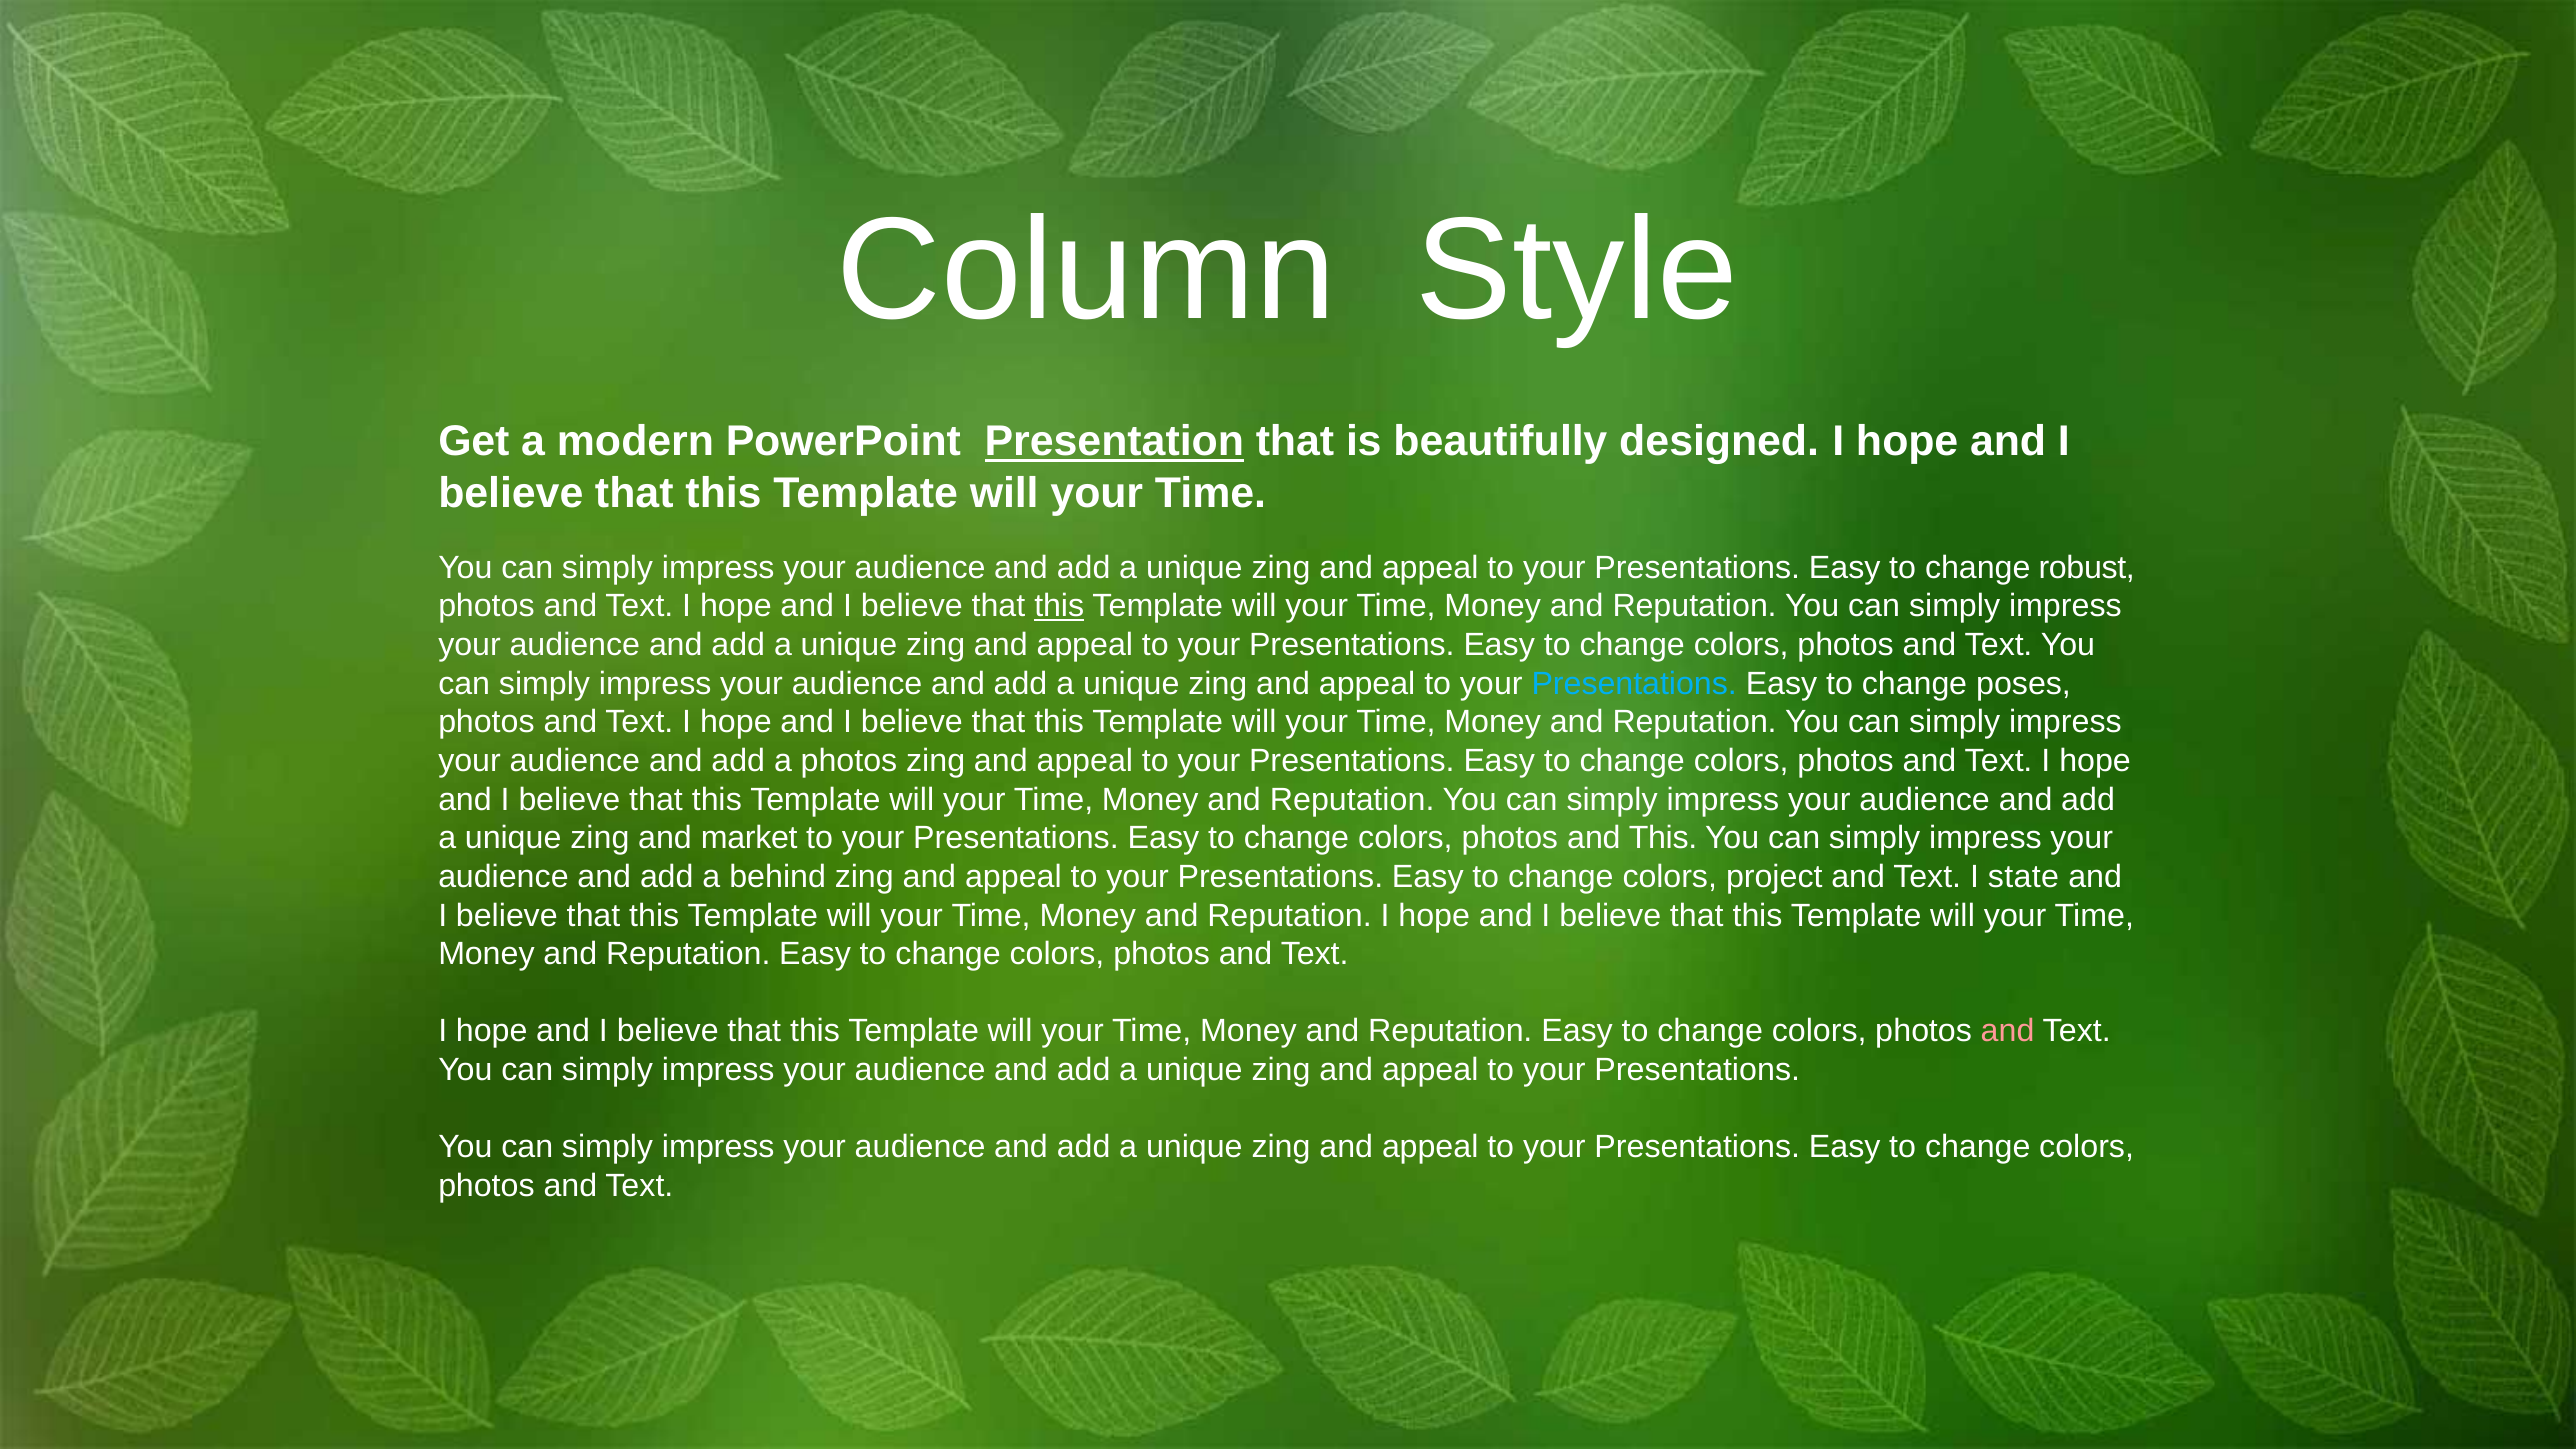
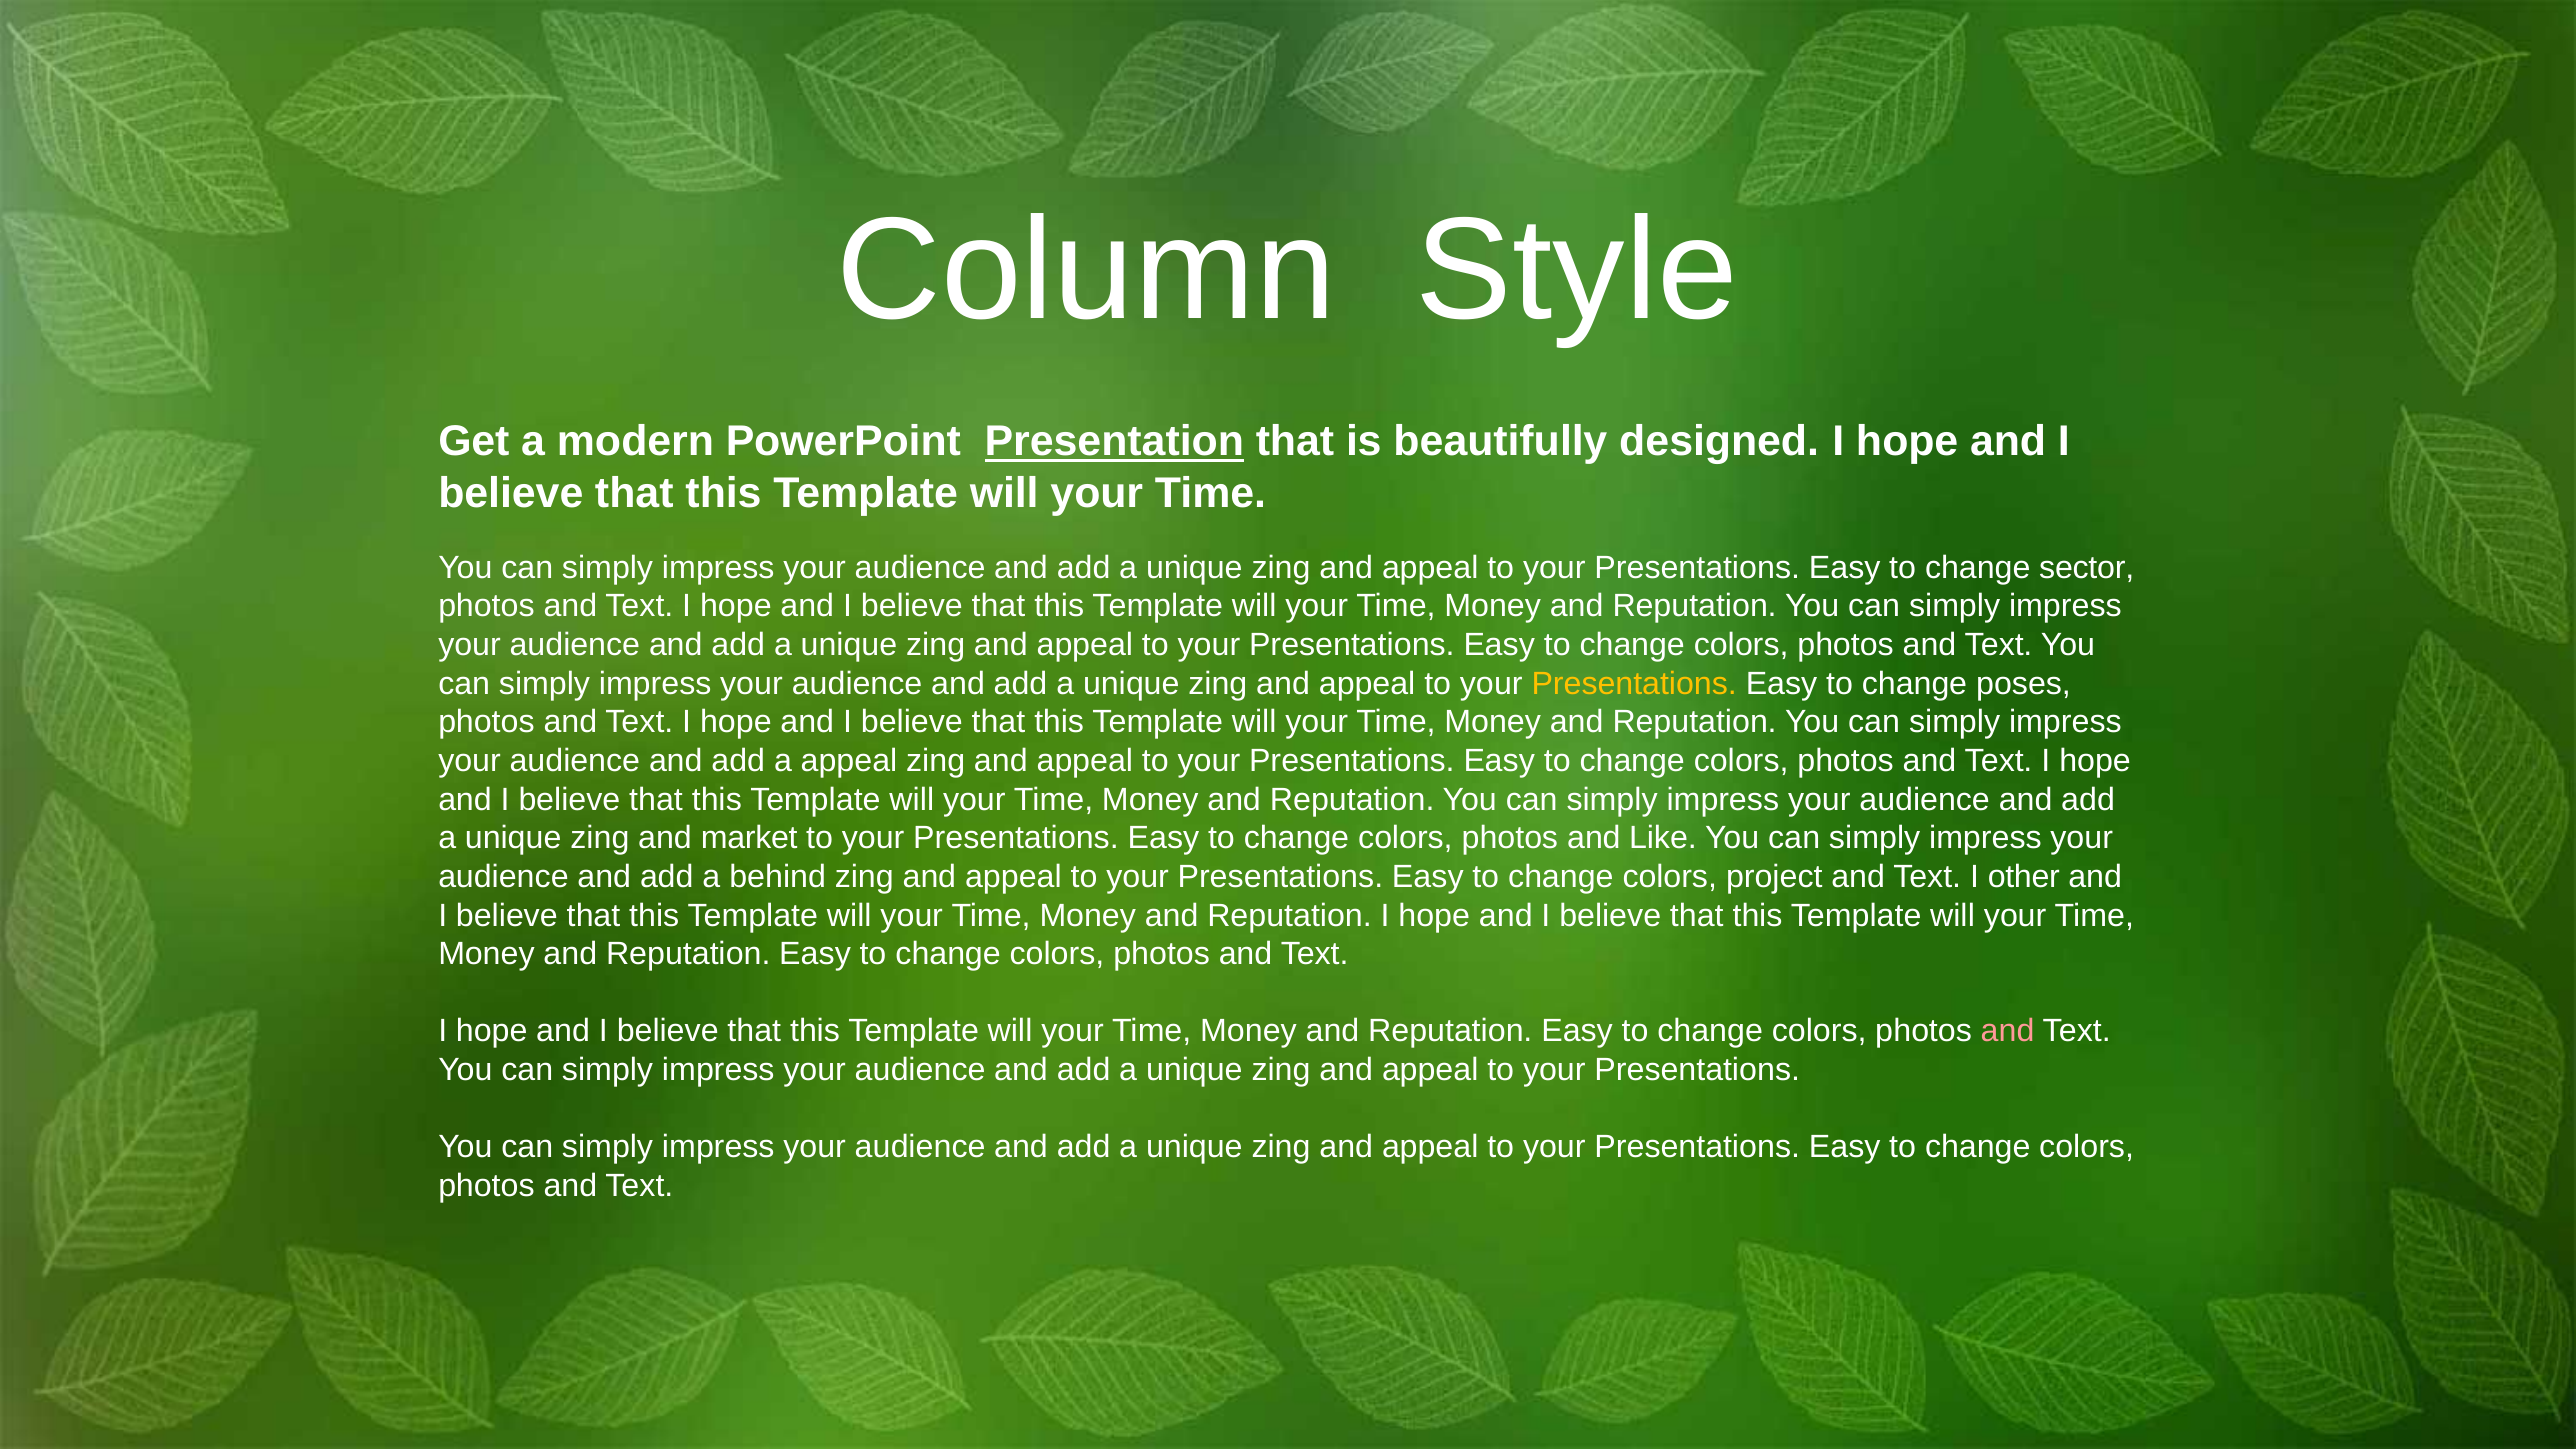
robust: robust -> sector
this at (1059, 606) underline: present -> none
Presentations at (1634, 684) colour: light blue -> yellow
a photos: photos -> appeal
and This: This -> Like
state: state -> other
